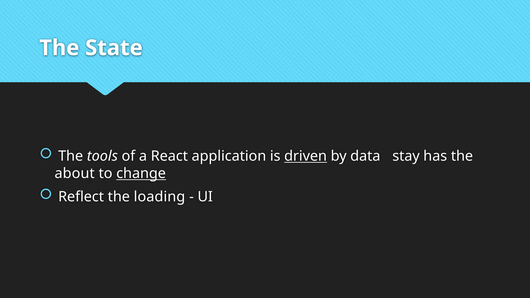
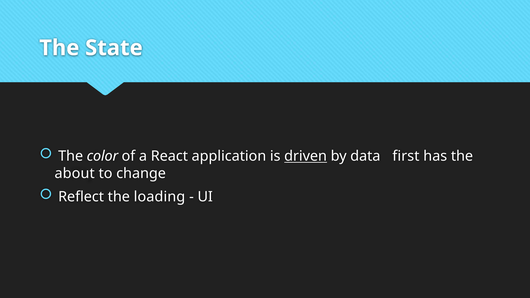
tools: tools -> color
stay: stay -> first
change underline: present -> none
